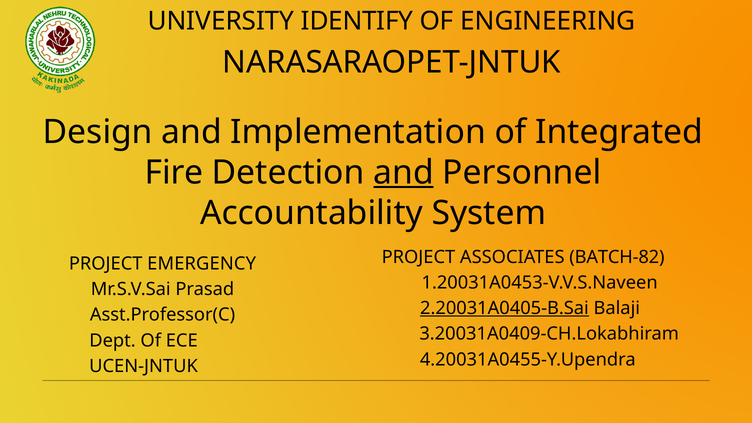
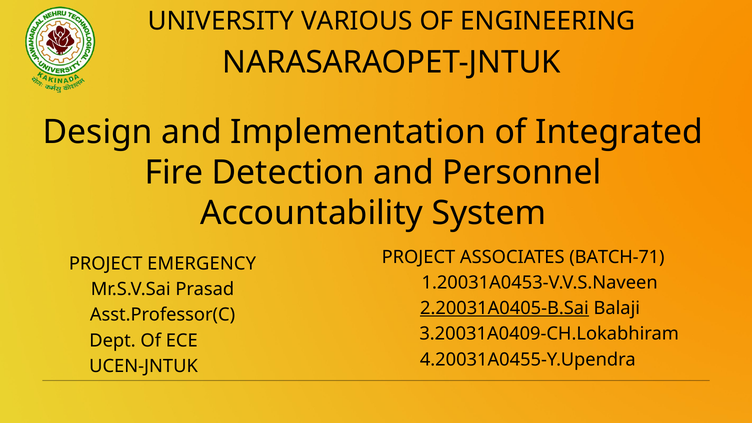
IDENTIFY: IDENTIFY -> VARIOUS
and at (404, 172) underline: present -> none
BATCH-82: BATCH-82 -> BATCH-71
